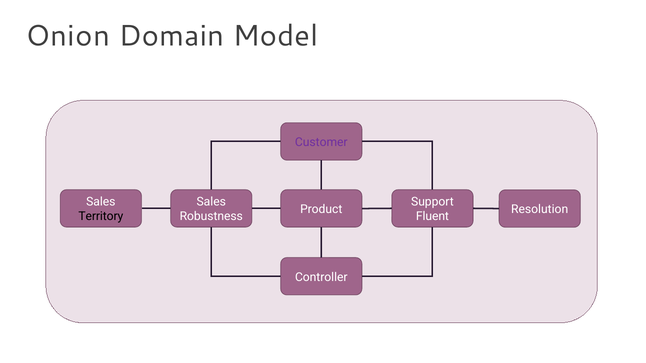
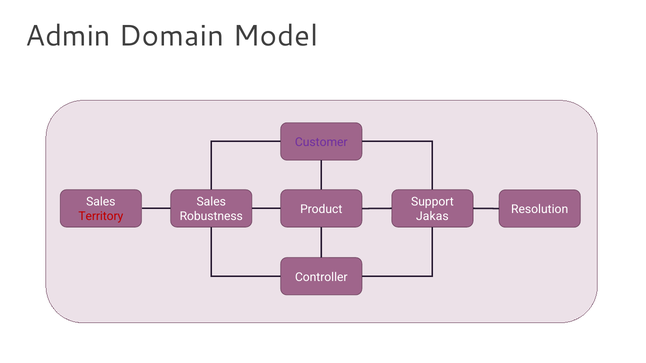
Onion: Onion -> Admin
Territory colour: black -> red
Fluent: Fluent -> Jakas
